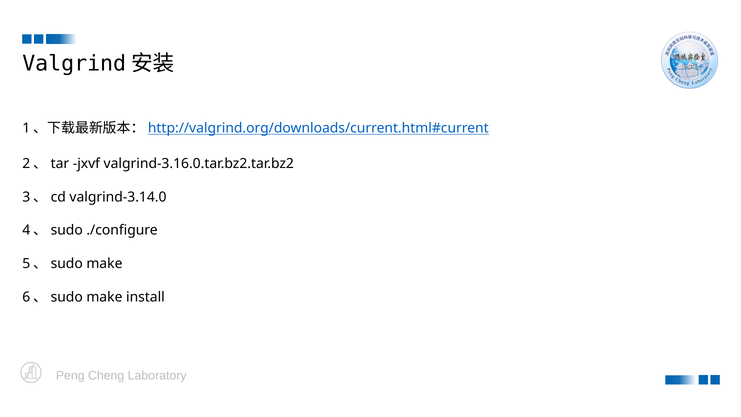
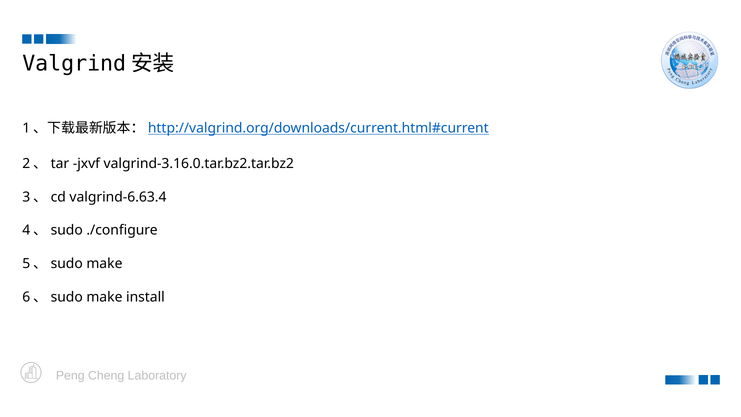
valgrind-3.14.0: valgrind-3.14.0 -> valgrind-6.63.4
